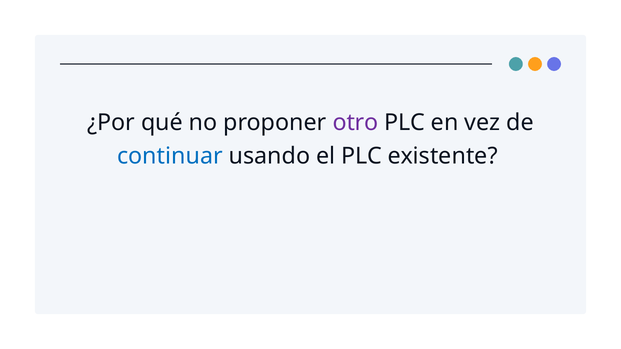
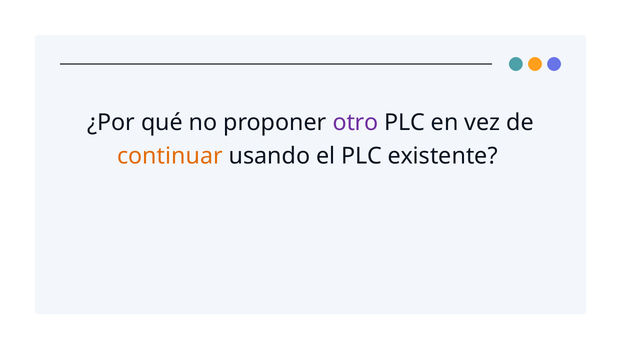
continuar colour: blue -> orange
